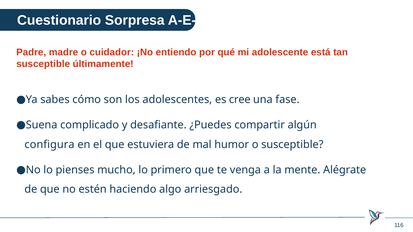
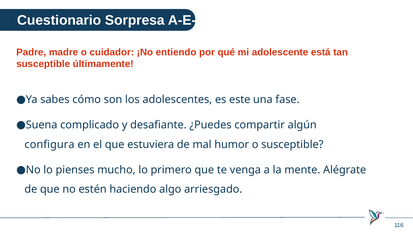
cree: cree -> este
